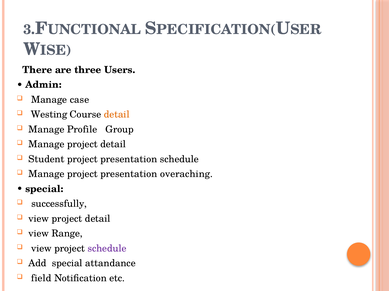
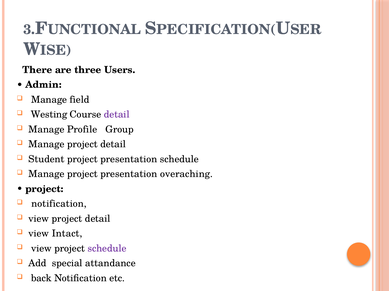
case: case -> field
detail at (117, 115) colour: orange -> purple
special at (44, 189): special -> project
successfully at (59, 204): successfully -> notification
Range: Range -> Intact
field: field -> back
